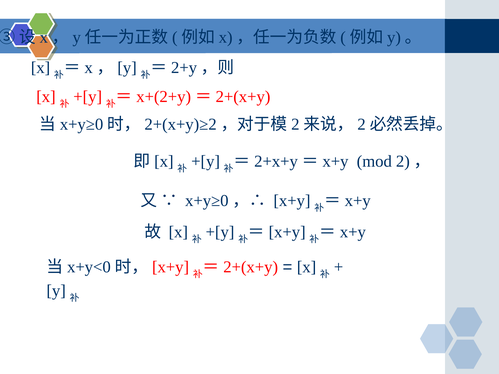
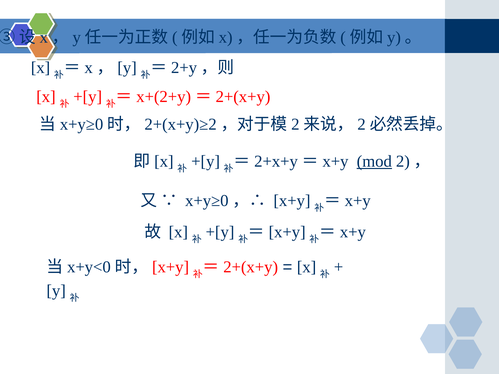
mod underline: none -> present
